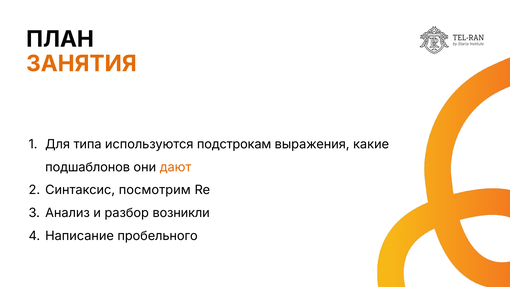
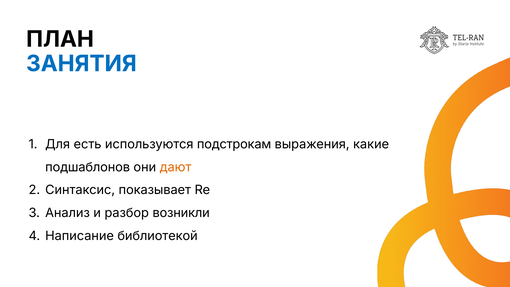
ЗАНЯТИЯ colour: orange -> blue
типа: типа -> есть
посмотрим: посмотрим -> показывает
пробельного: пробельного -> библиотекой
